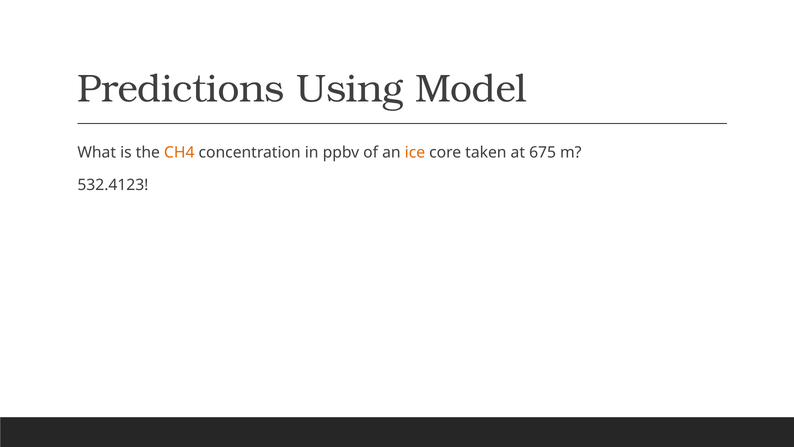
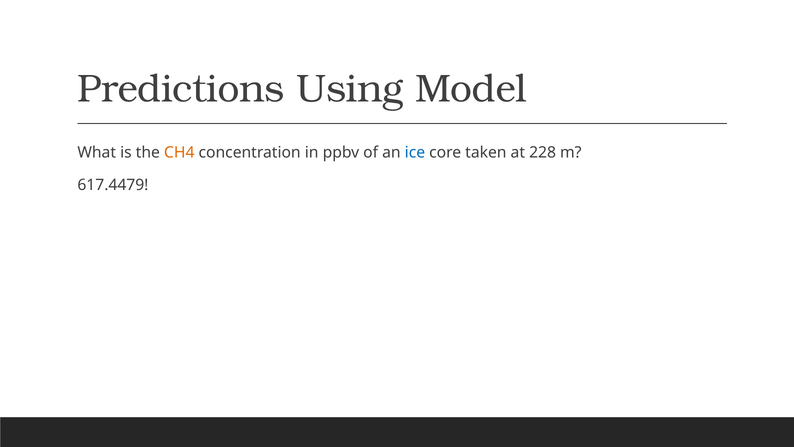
ice colour: orange -> blue
675: 675 -> 228
532.4123: 532.4123 -> 617.4479
